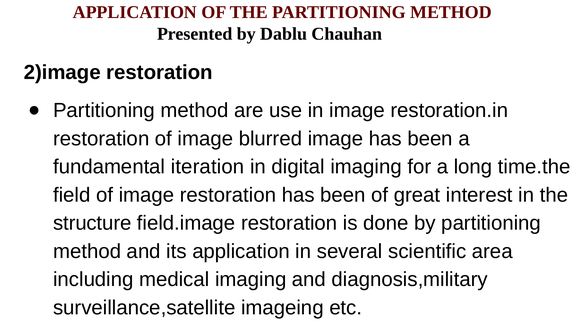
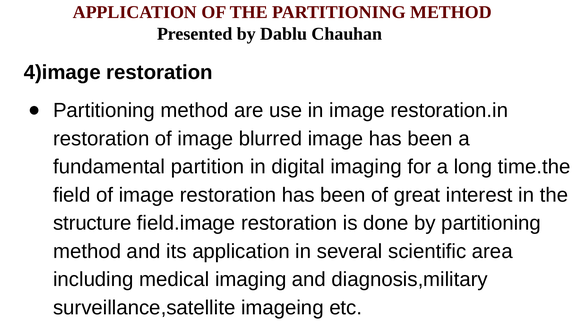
2)image: 2)image -> 4)image
iteration: iteration -> partition
